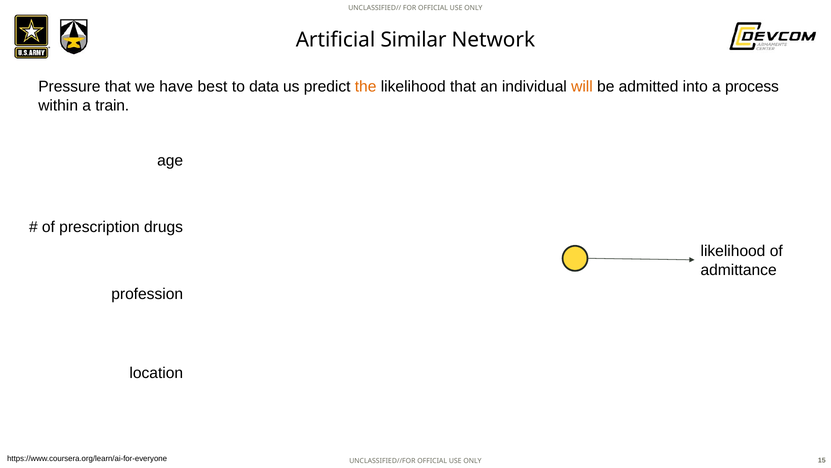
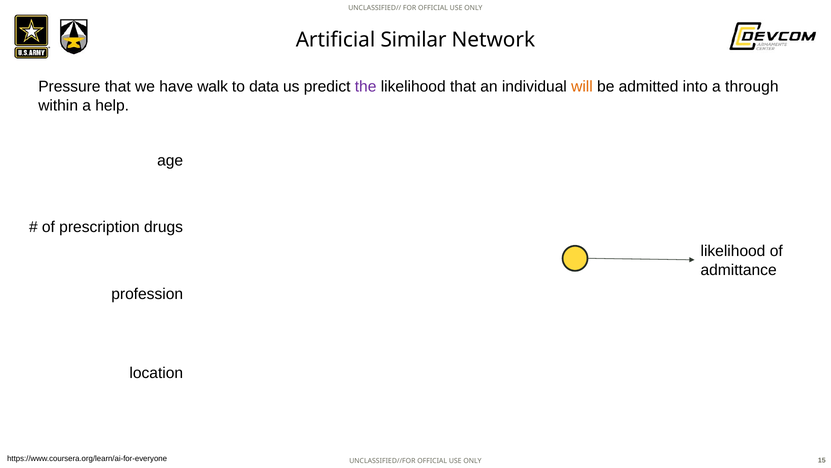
best: best -> walk
the colour: orange -> purple
process: process -> through
train: train -> help
